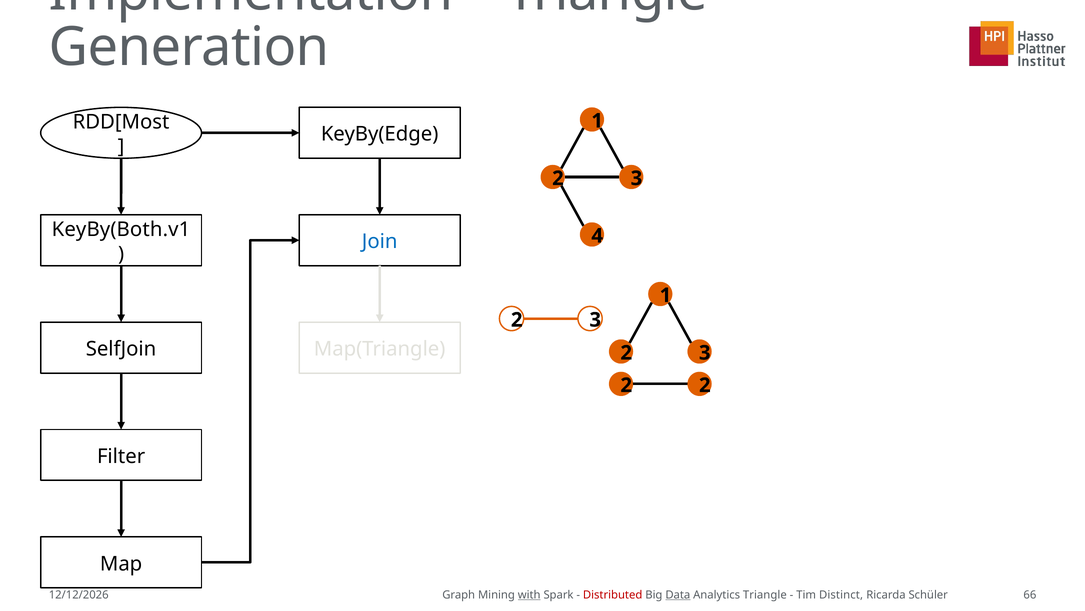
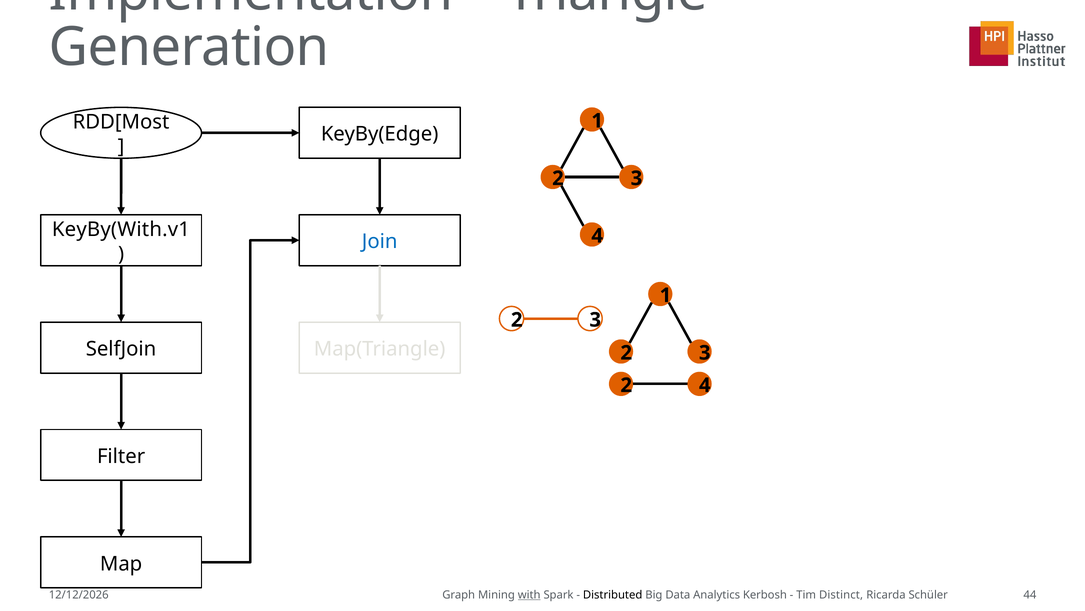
KeyBy(Both.v1: KeyBy(Both.v1 -> KeyBy(With.v1
2 2: 2 -> 4
Distributed colour: red -> black
Data underline: present -> none
Analytics Triangle: Triangle -> Kerbosh
66: 66 -> 44
